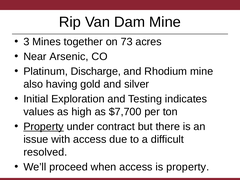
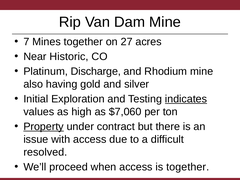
3: 3 -> 7
73: 73 -> 27
Arsenic: Arsenic -> Historic
indicates underline: none -> present
$7,700: $7,700 -> $7,060
is property: property -> together
